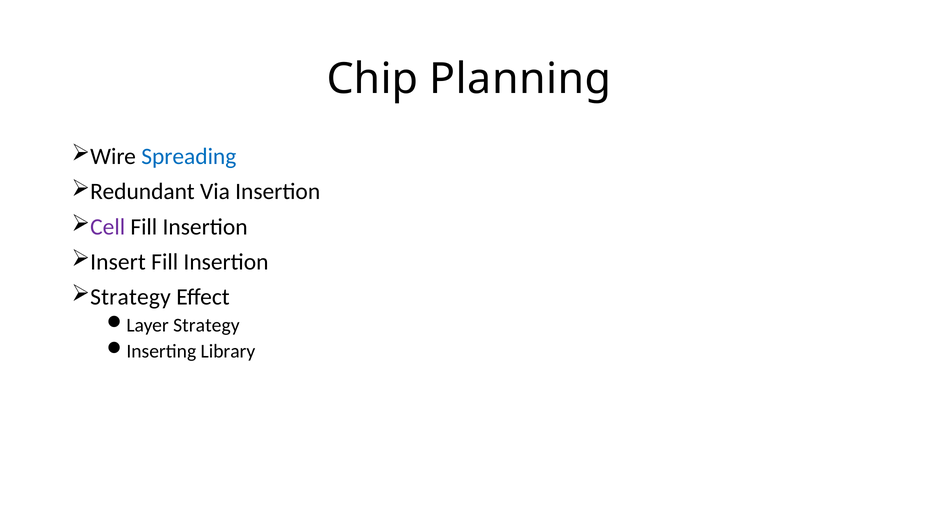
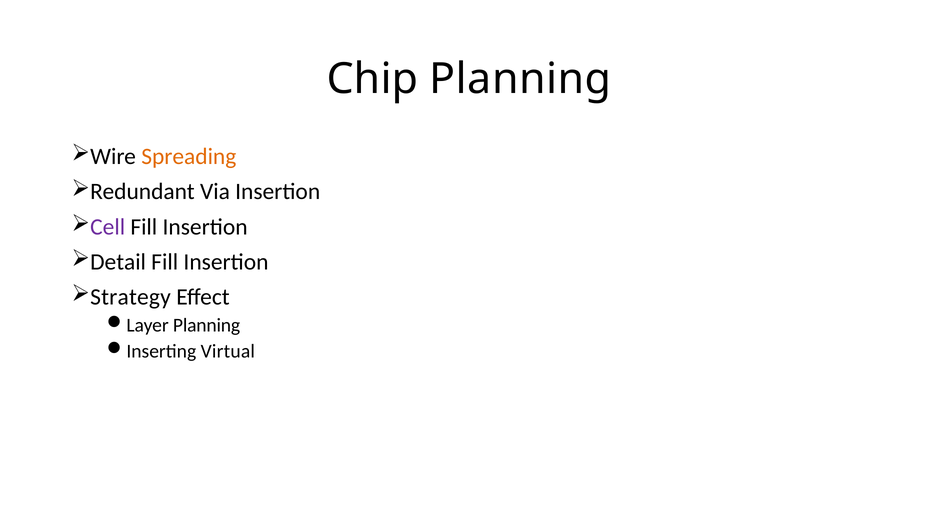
Spreading colour: blue -> orange
Insert: Insert -> Detail
Layer Strategy: Strategy -> Planning
Library: Library -> Virtual
